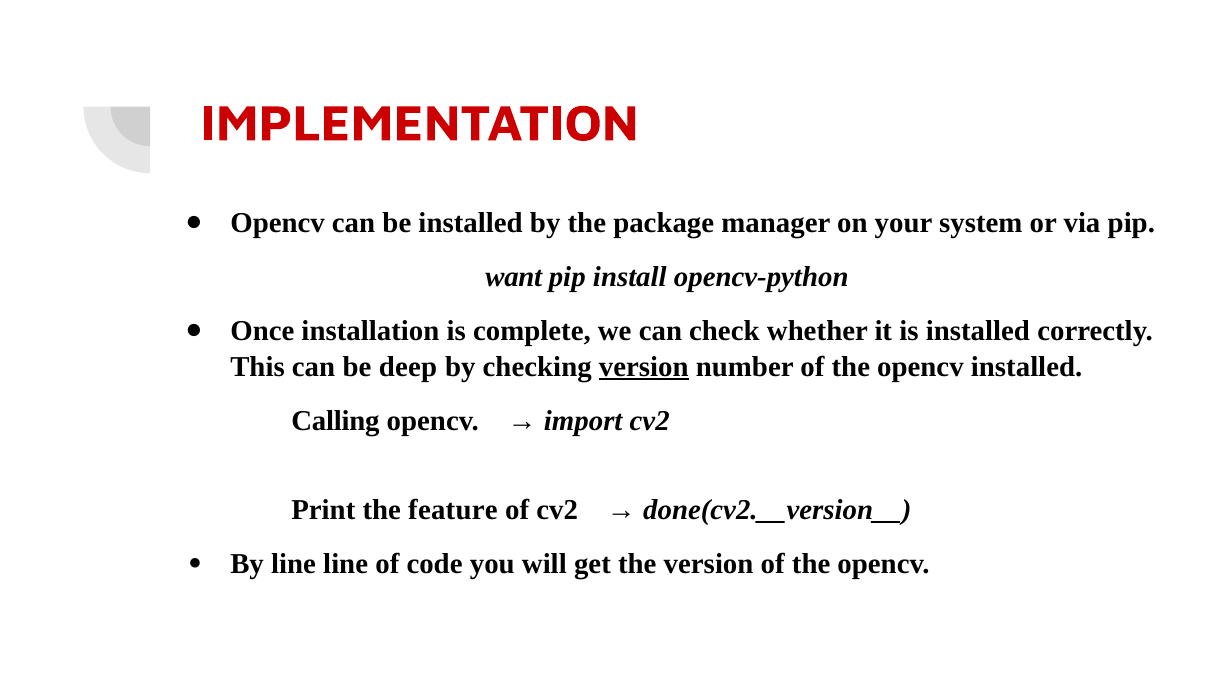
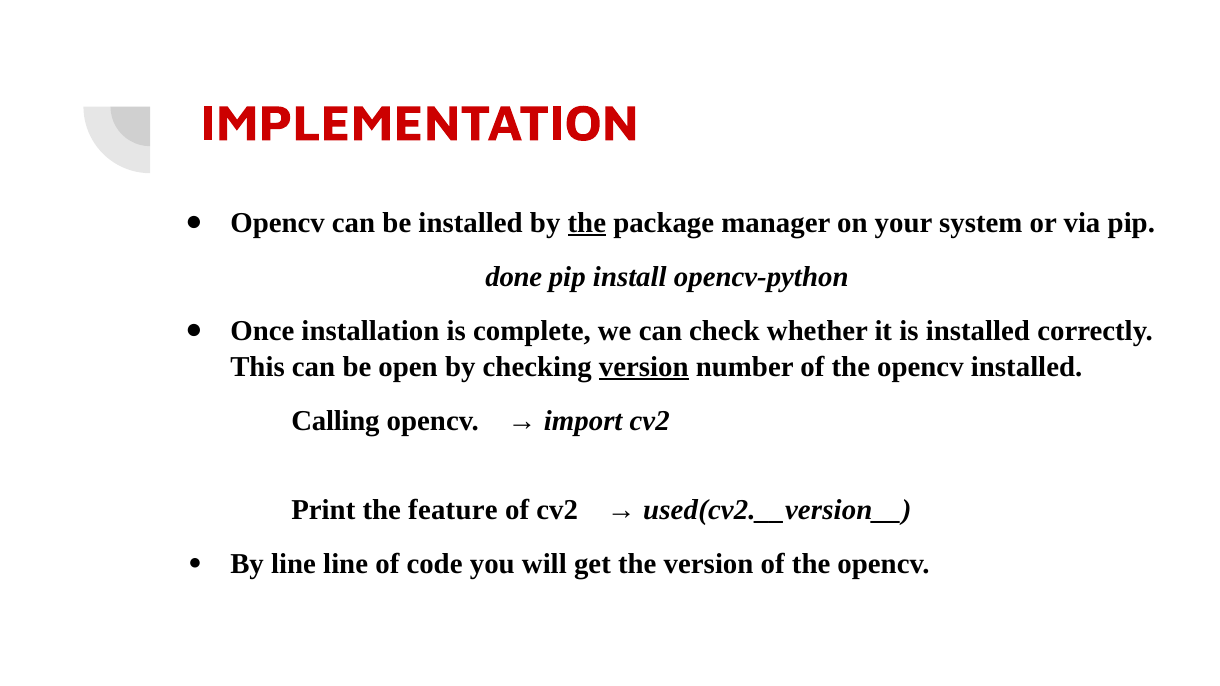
the at (587, 223) underline: none -> present
want: want -> done
deep: deep -> open
done(cv2.__version__: done(cv2.__version__ -> used(cv2.__version__
